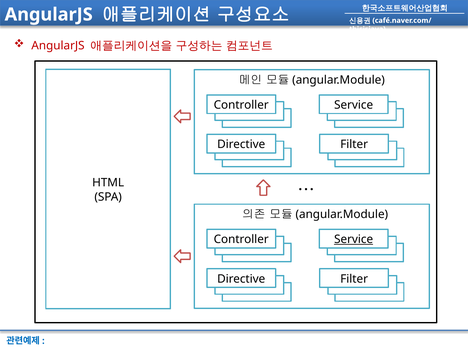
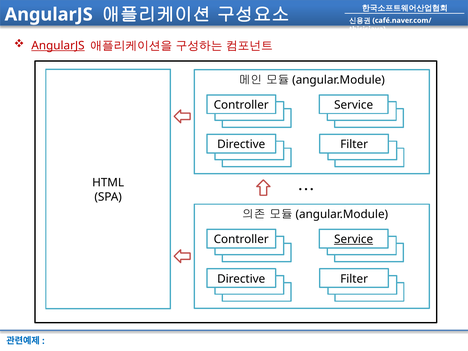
AngularJS at (58, 46) underline: none -> present
